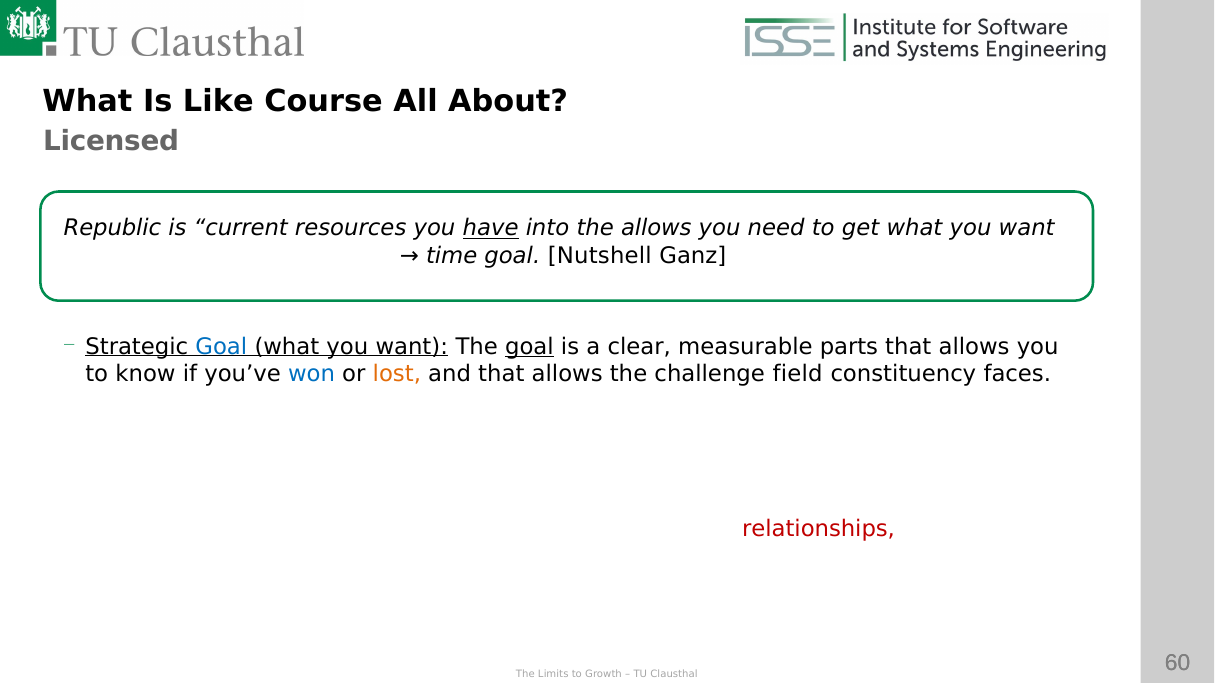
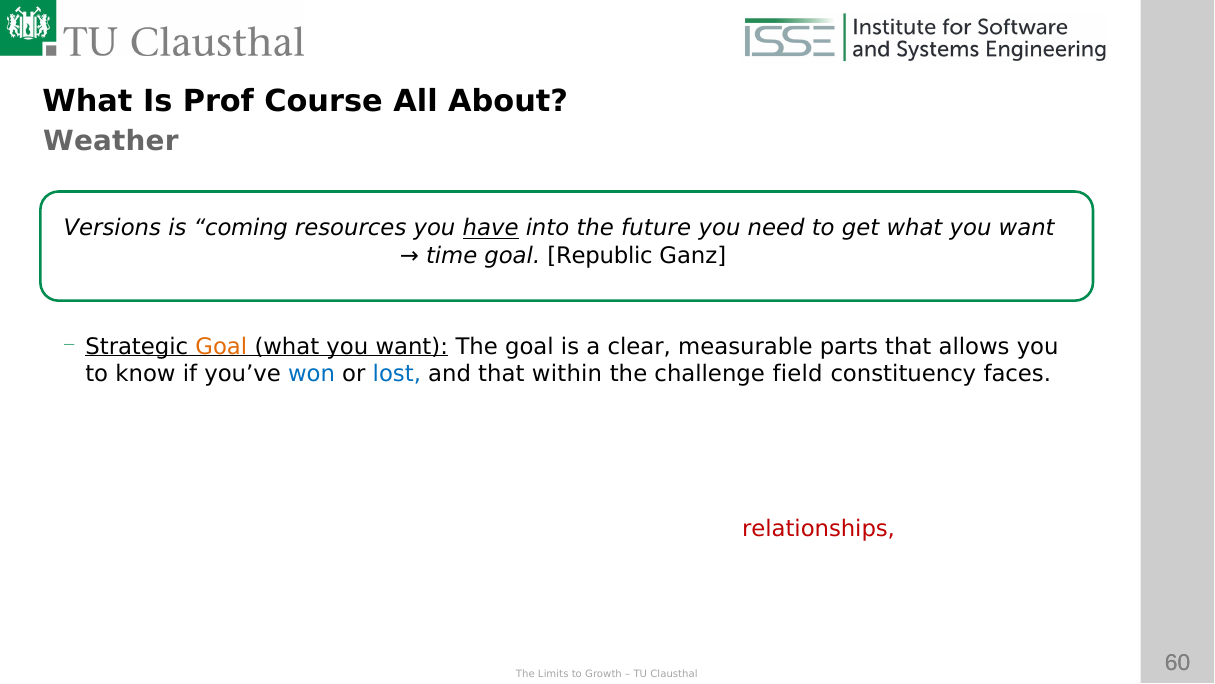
Like: Like -> Prof
Licensed: Licensed -> Weather
Republic: Republic -> Versions
current: current -> coming
the allows: allows -> future
Nutshell: Nutshell -> Republic
Goal at (221, 347) colour: blue -> orange
goal at (529, 347) underline: present -> none
lost colour: orange -> blue
and that allows: allows -> within
